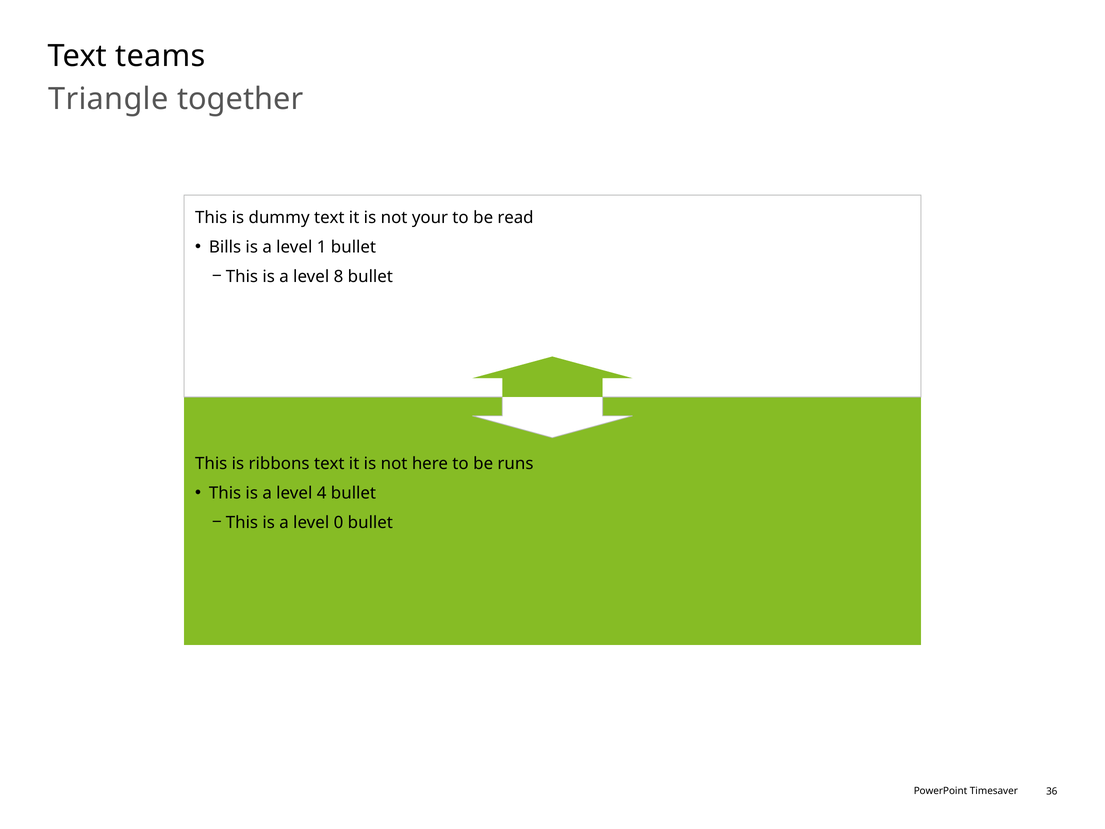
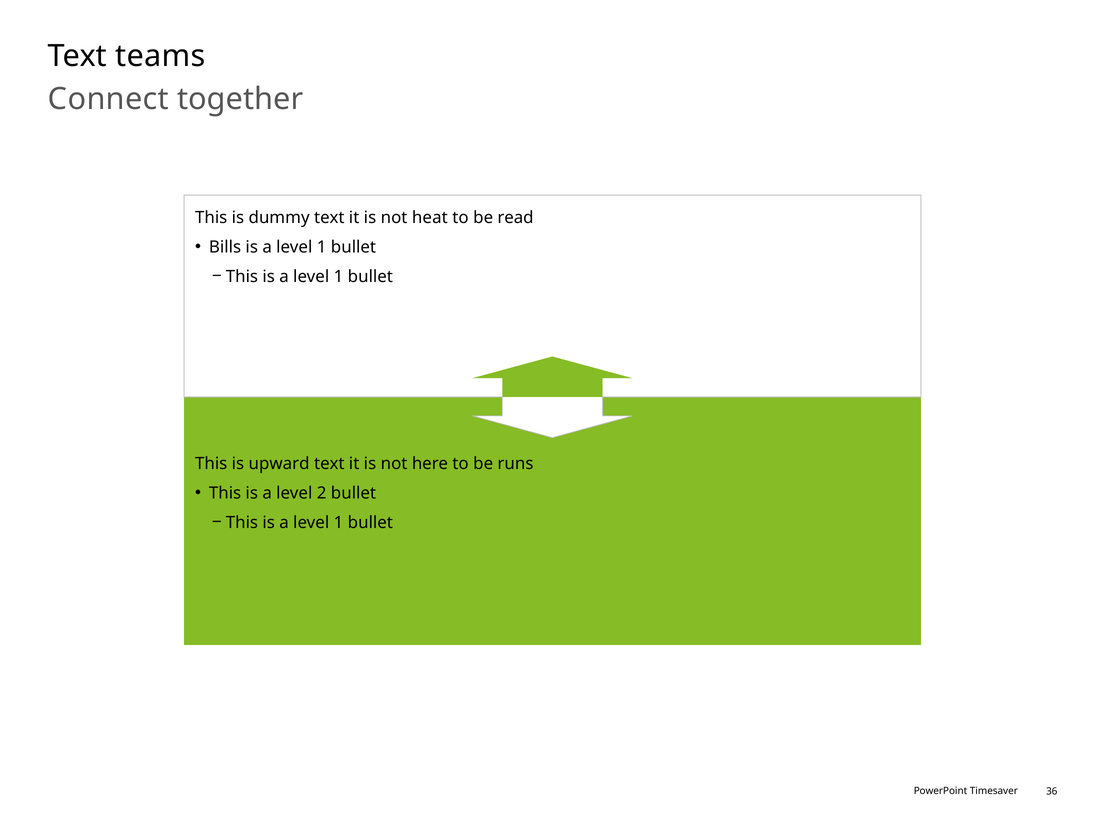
Triangle: Triangle -> Connect
your: your -> heat
8 at (339, 276): 8 -> 1
ribbons: ribbons -> upward
4: 4 -> 2
0 at (339, 522): 0 -> 1
